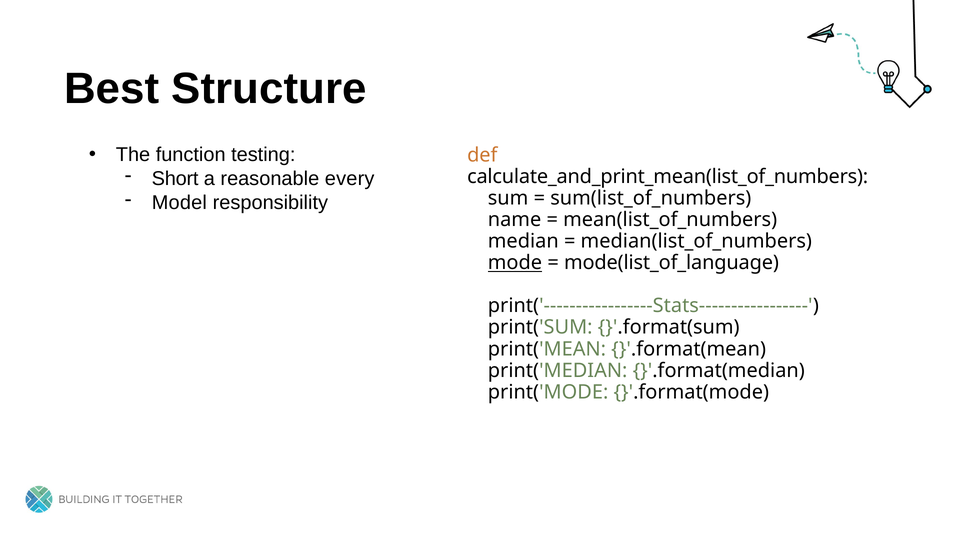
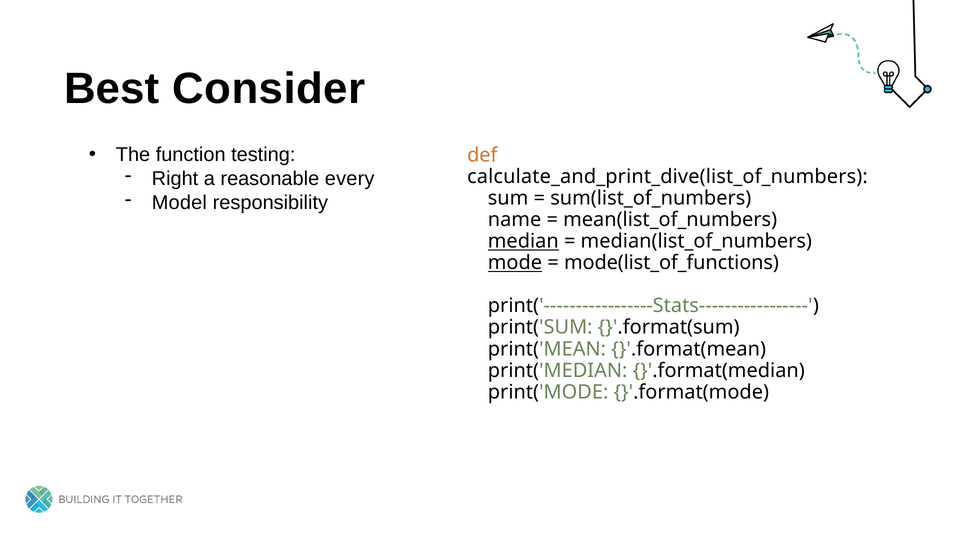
Structure: Structure -> Consider
Short: Short -> Right
calculate_and_print_mean(list_of_numbers: calculate_and_print_mean(list_of_numbers -> calculate_and_print_dive(list_of_numbers
median underline: none -> present
mode(list_of_language: mode(list_of_language -> mode(list_of_functions
